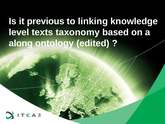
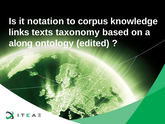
previous: previous -> notation
linking: linking -> corpus
level: level -> links
